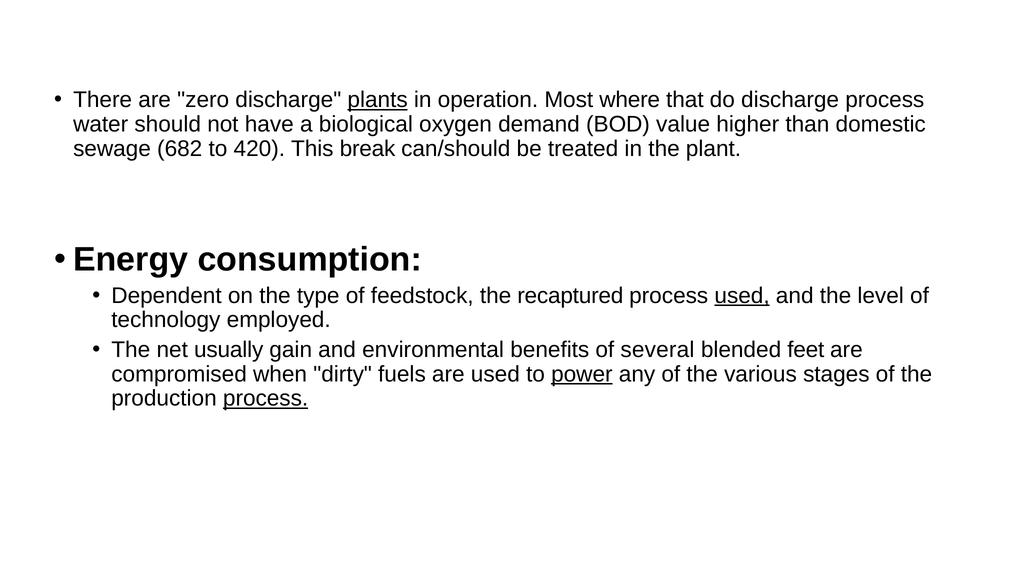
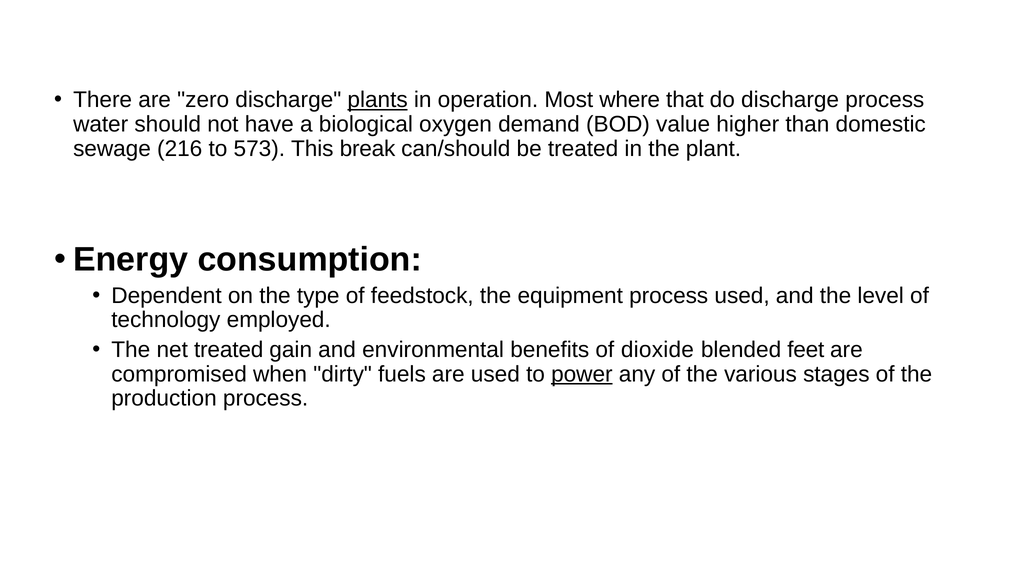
682: 682 -> 216
420: 420 -> 573
recaptured: recaptured -> equipment
used at (742, 296) underline: present -> none
net usually: usually -> treated
several: several -> dioxide
process at (266, 399) underline: present -> none
